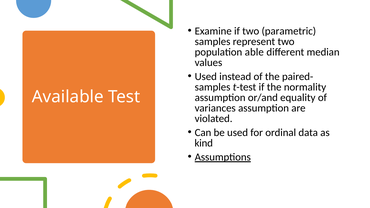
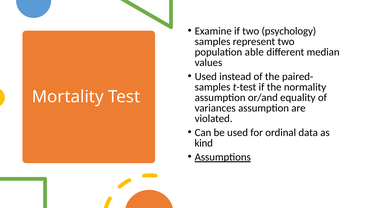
parametric: parametric -> psychology
Available: Available -> Mortality
